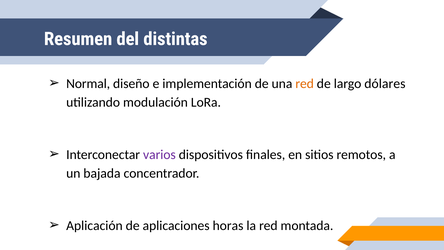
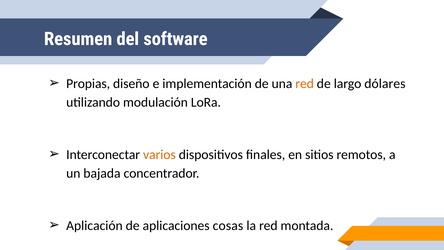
distintas: distintas -> software
Normal: Normal -> Propias
varios colour: purple -> orange
horas: horas -> cosas
